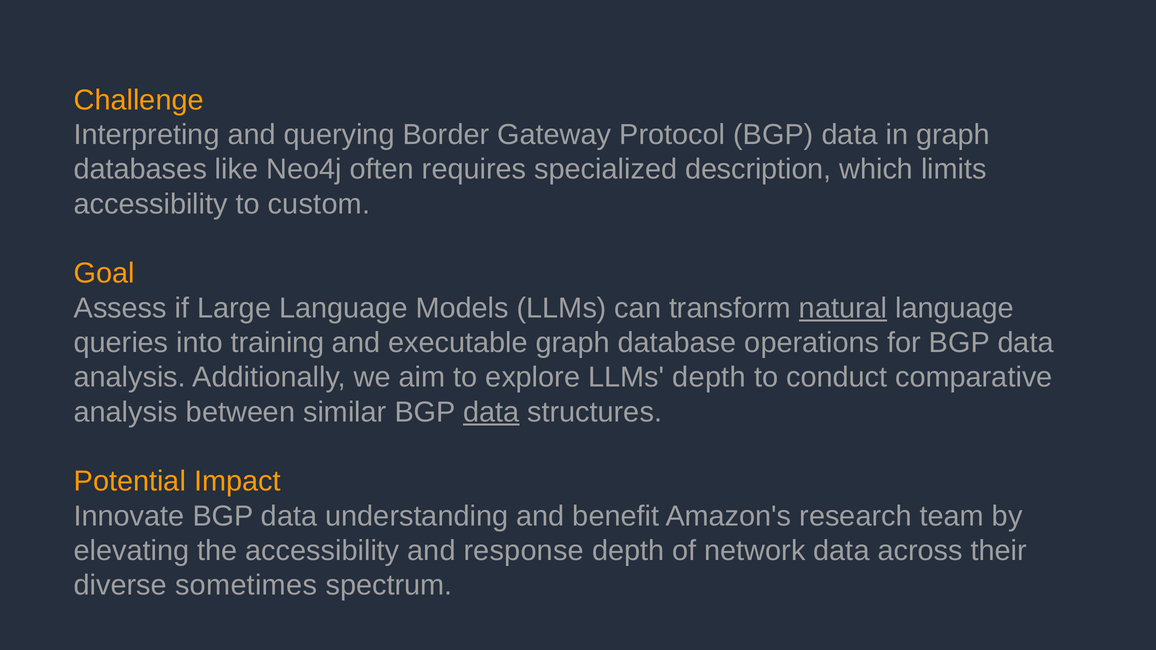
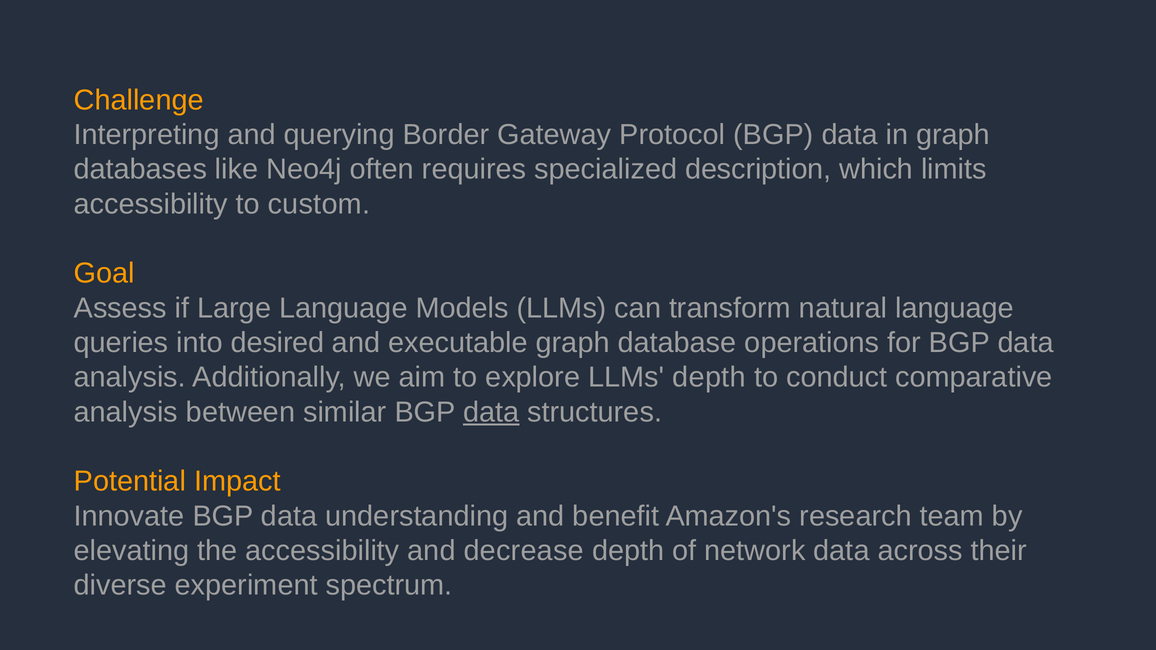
natural underline: present -> none
training: training -> desired
response: response -> decrease
sometimes: sometimes -> experiment
